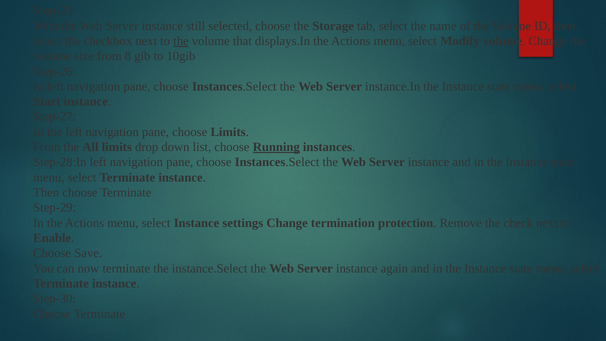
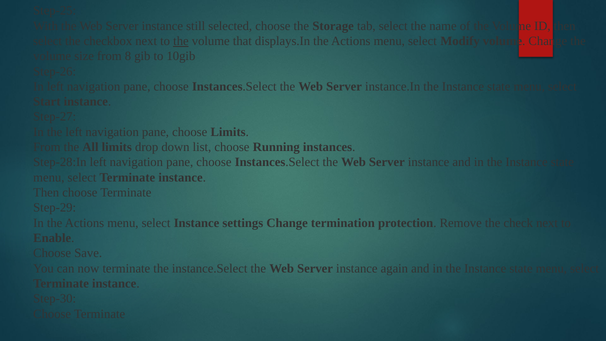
Running underline: present -> none
